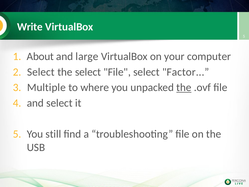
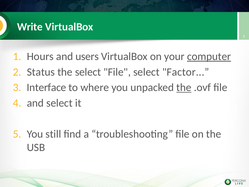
About: About -> Hours
large: large -> users
computer underline: none -> present
Select at (41, 72): Select -> Status
Multiple: Multiple -> Interface
